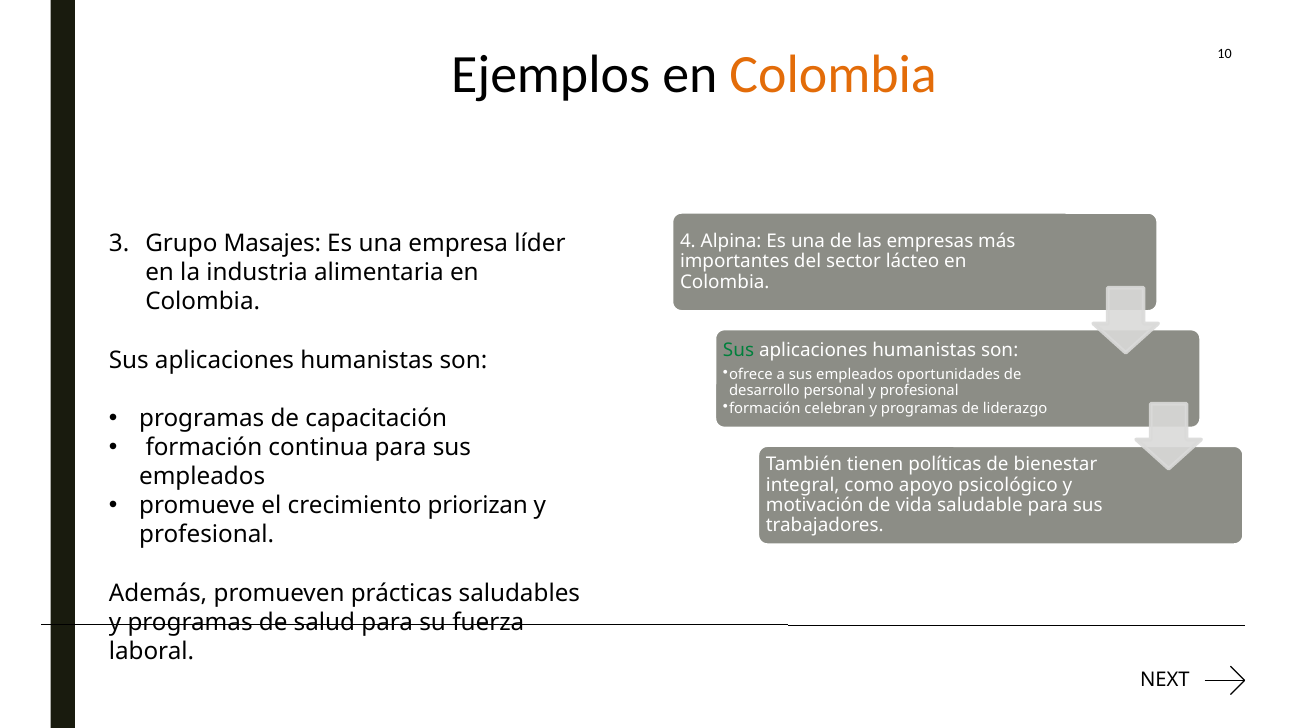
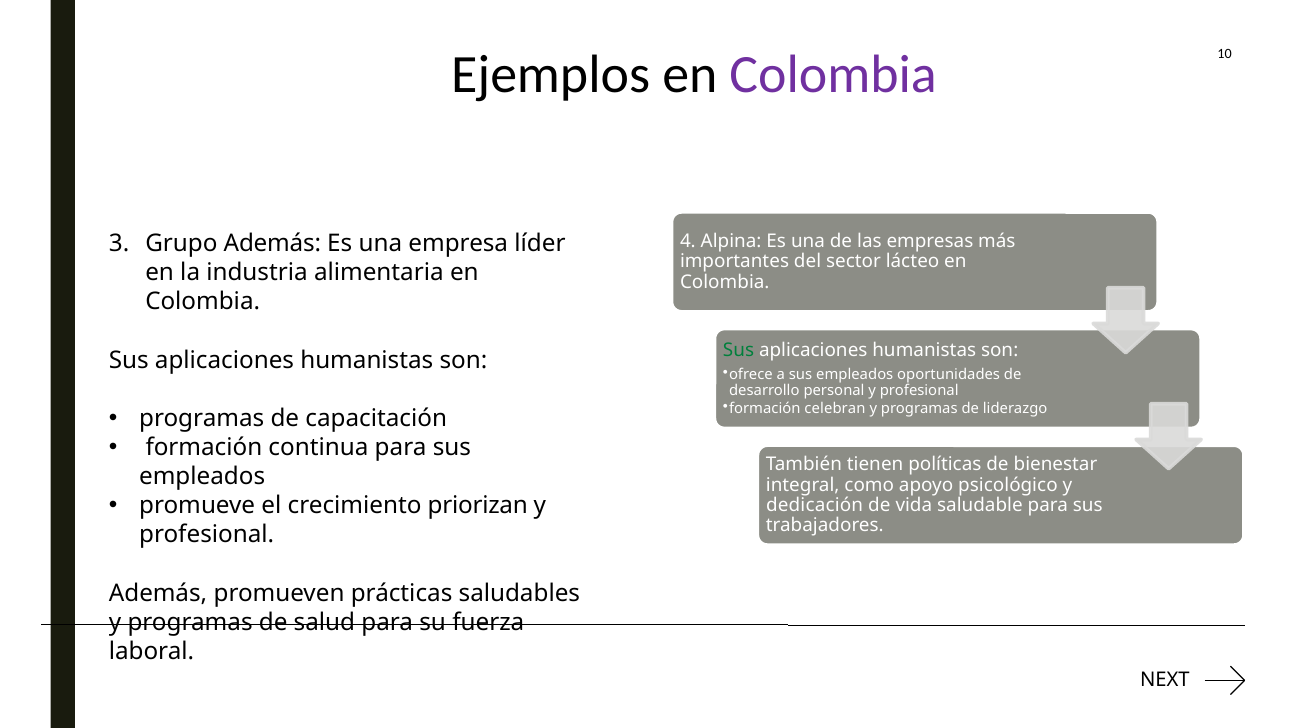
Colombia at (833, 75) colour: orange -> purple
Grupo Masajes: Masajes -> Además
motivación: motivación -> dedicación
